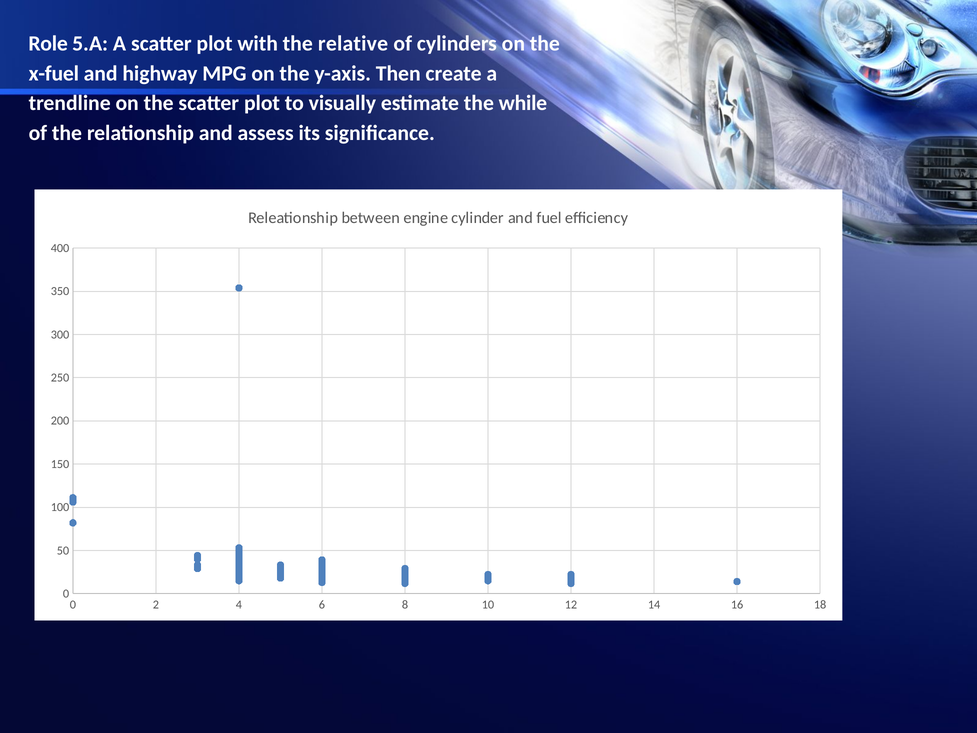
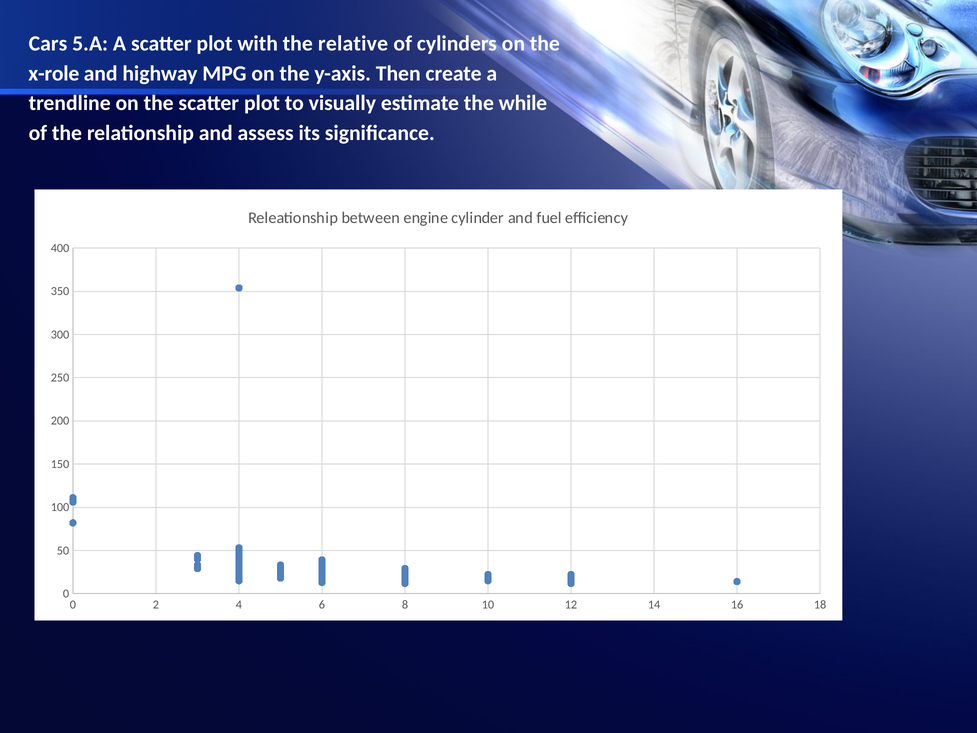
Role: Role -> Cars
x-fuel: x-fuel -> x-role
